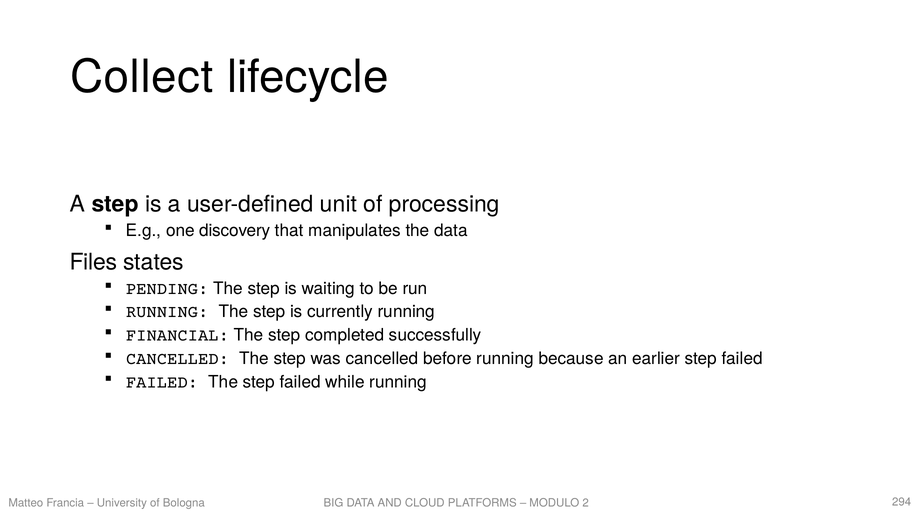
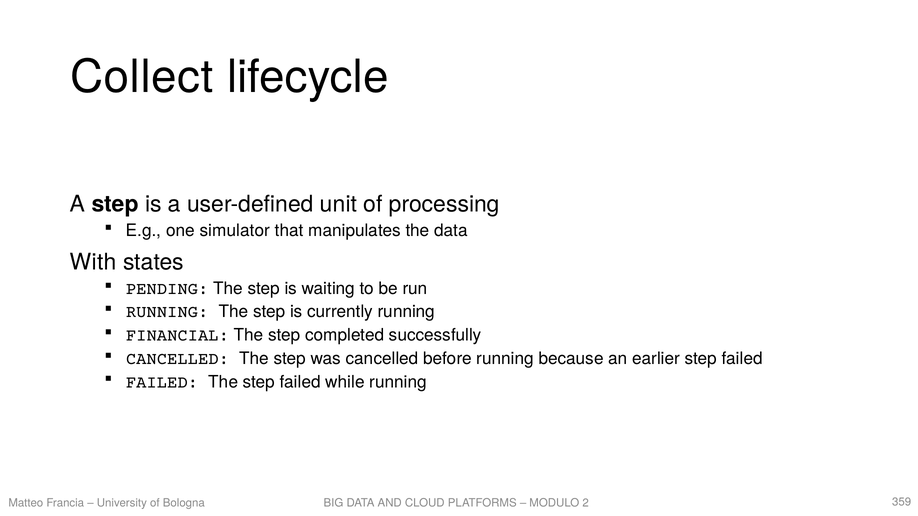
discovery: discovery -> simulator
Files: Files -> With
294: 294 -> 359
